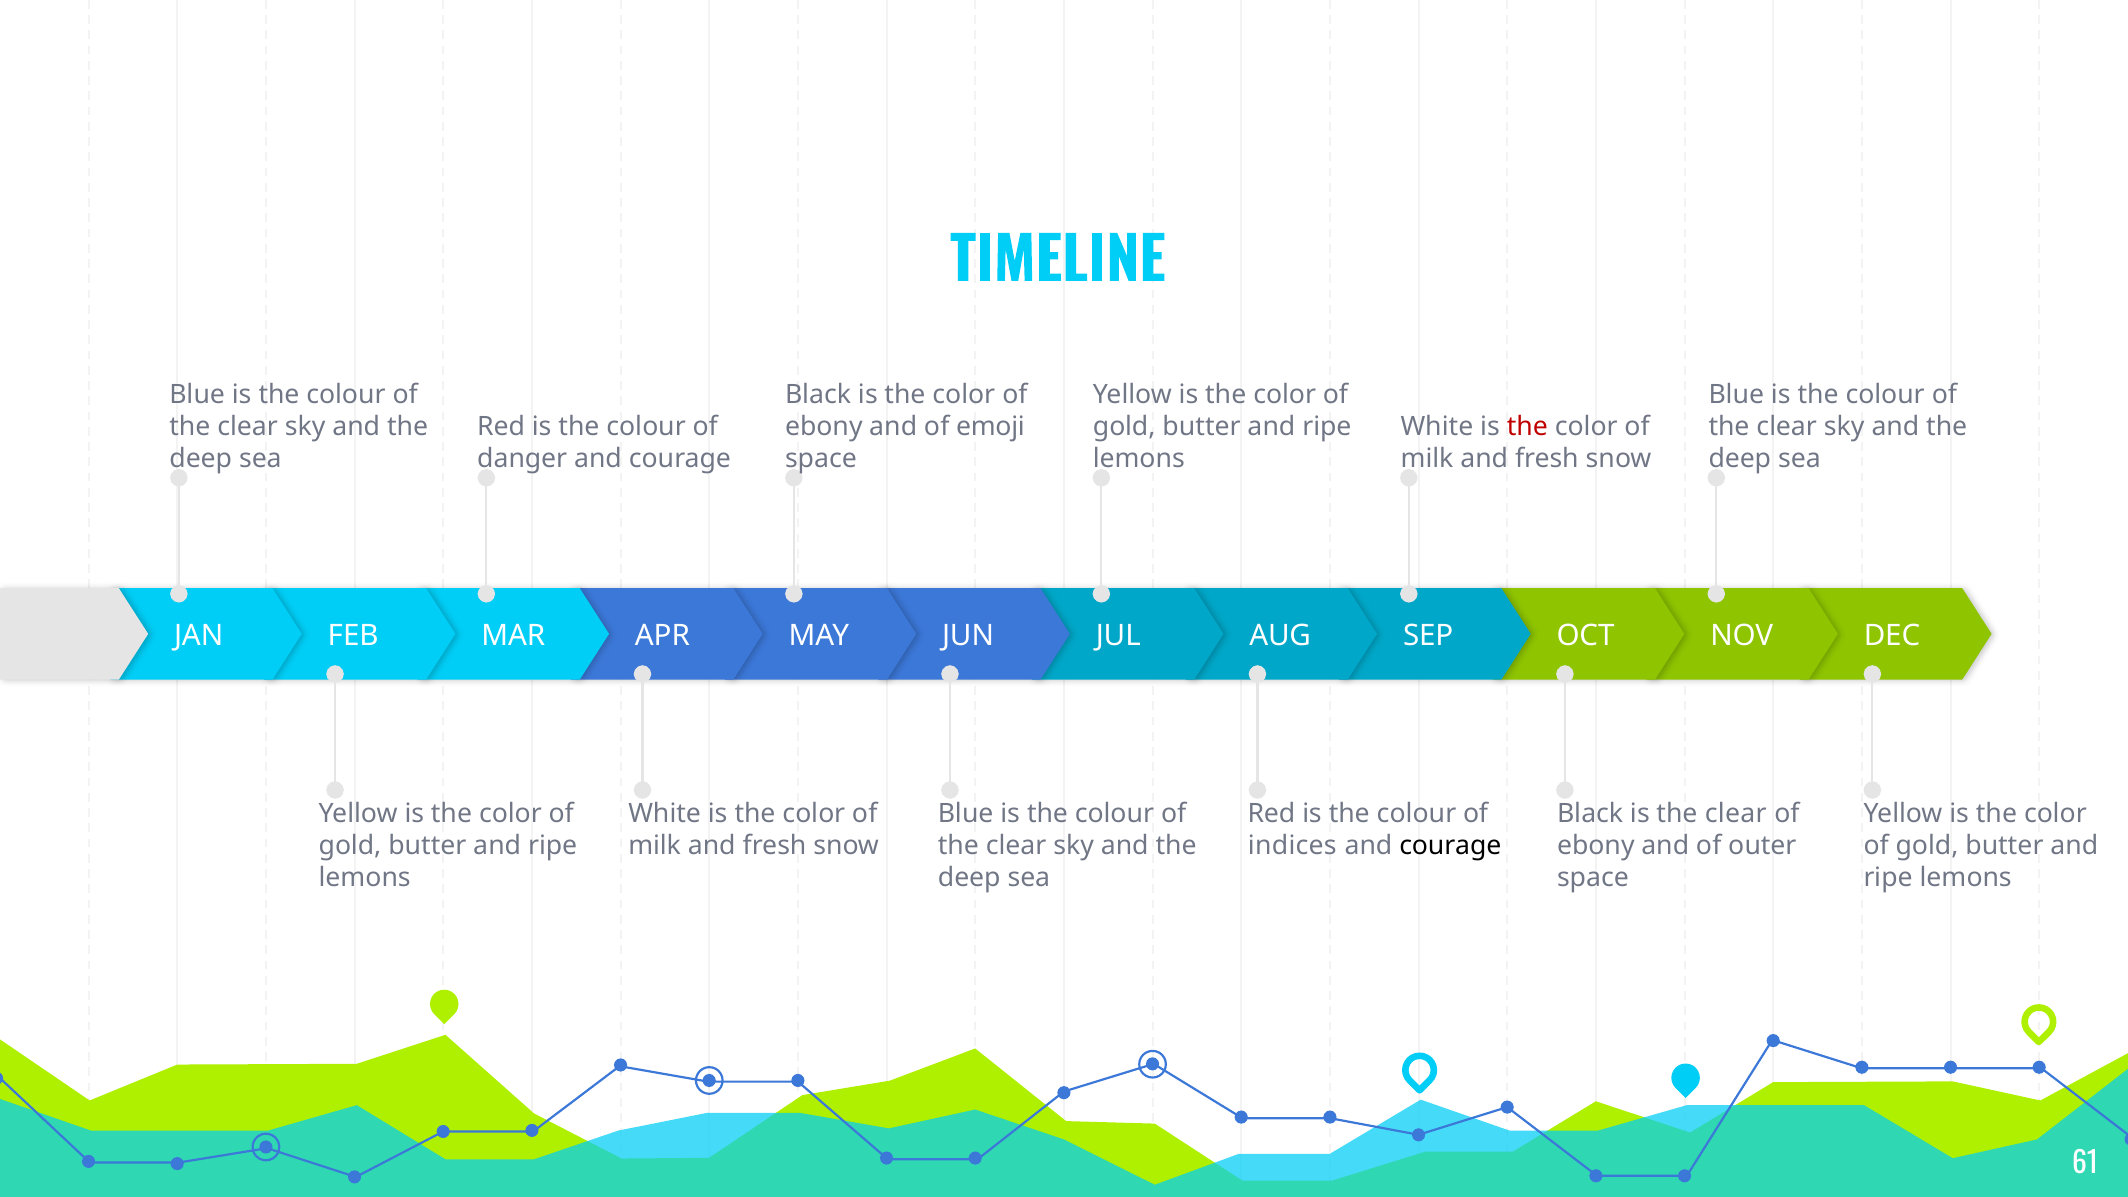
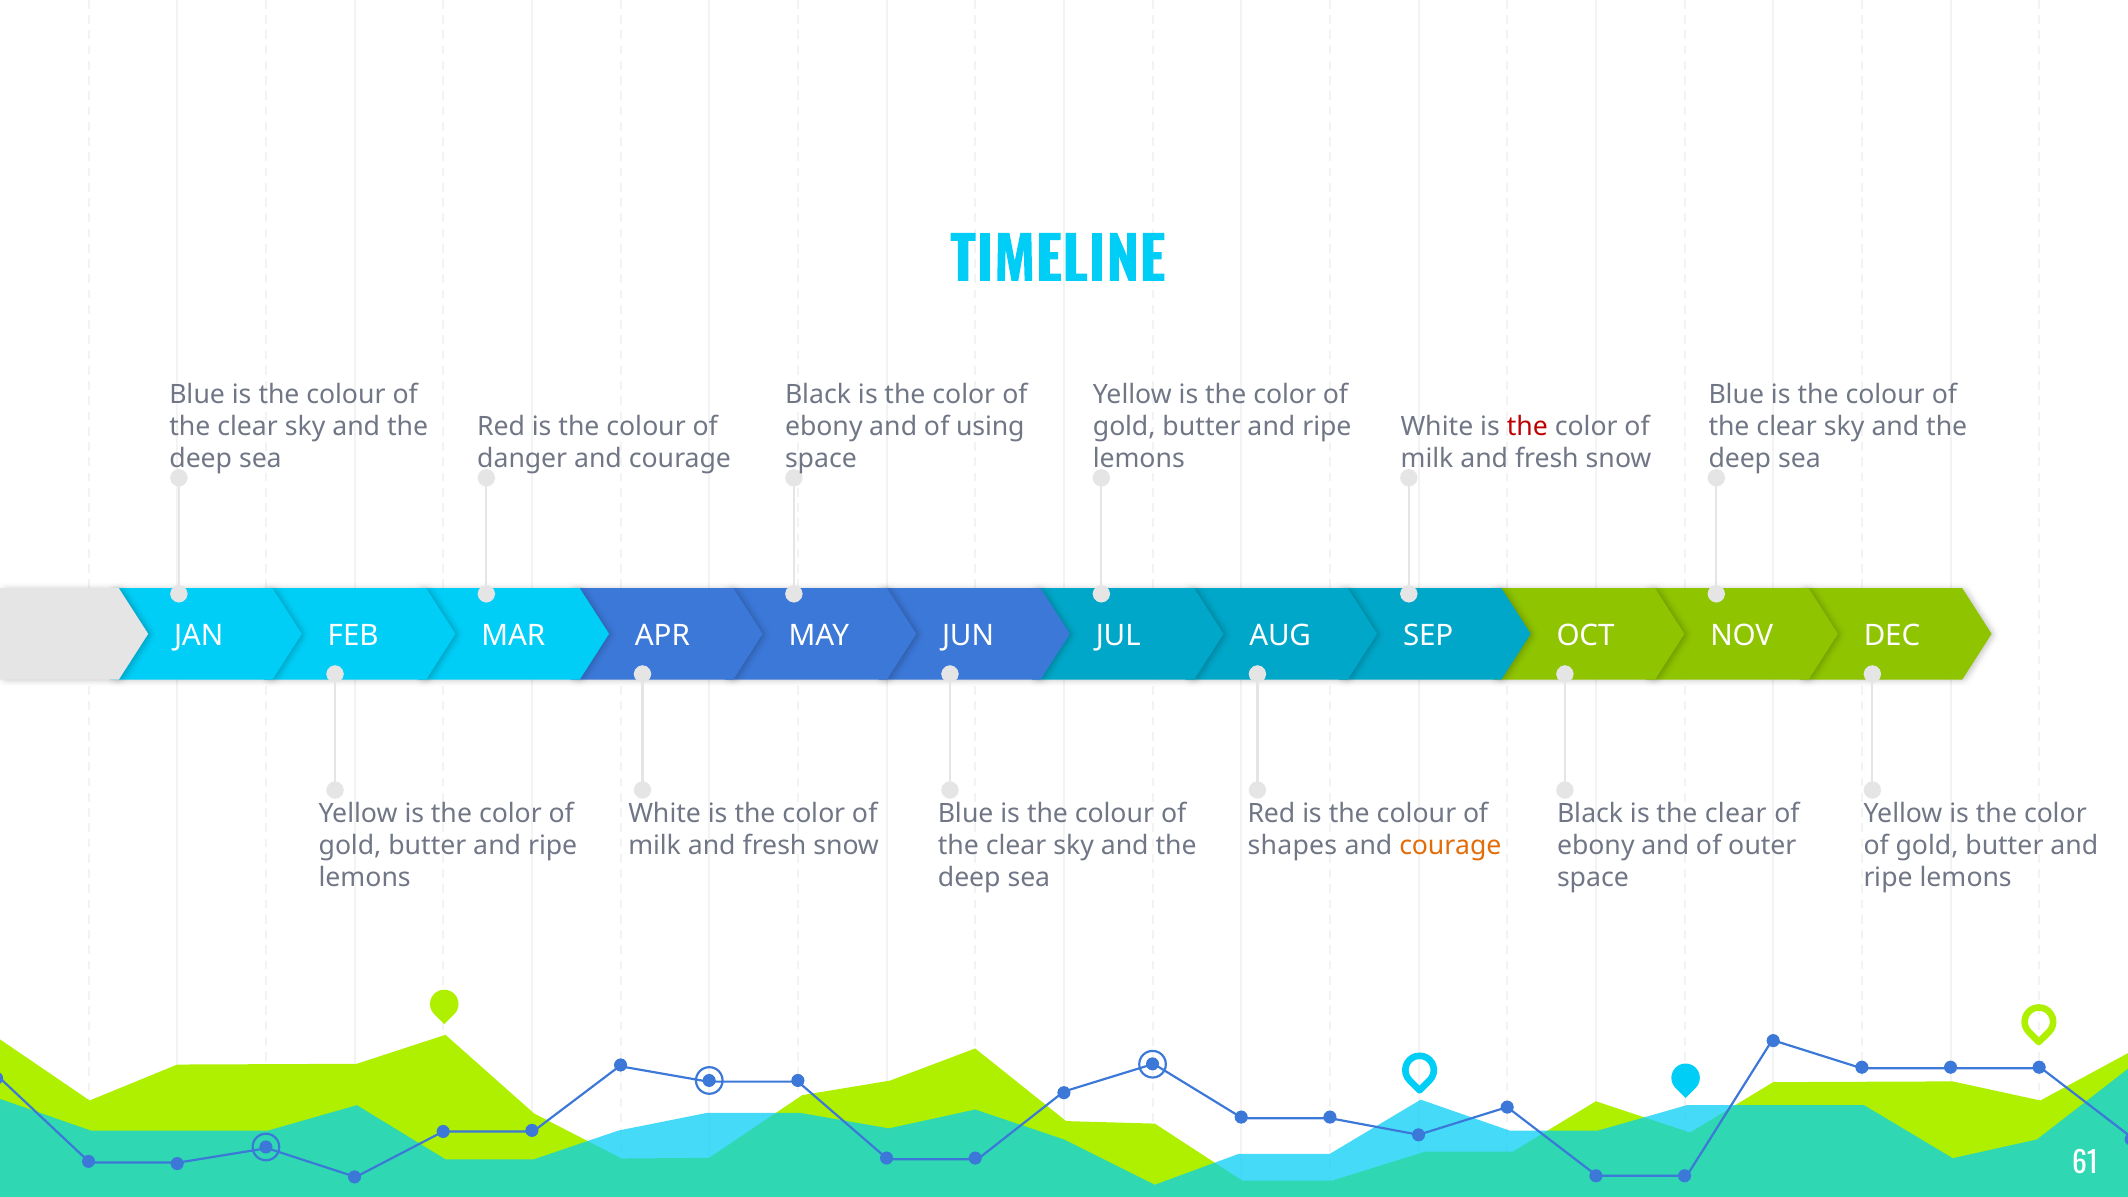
emoji: emoji -> using
indices: indices -> shapes
courage at (1450, 846) colour: black -> orange
